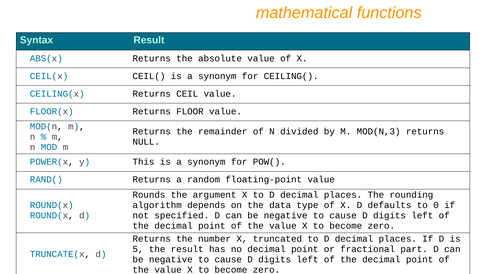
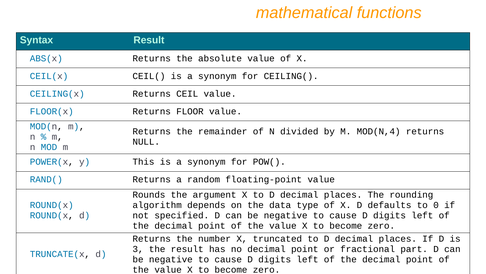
MOD(N,3: MOD(N,3 -> MOD(N,4
5: 5 -> 3
